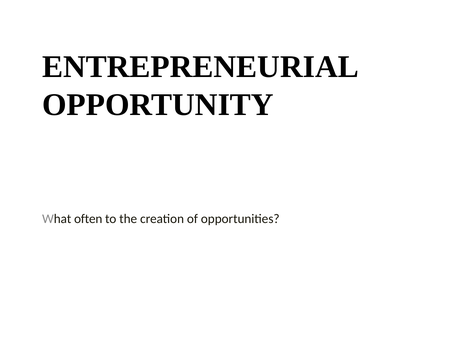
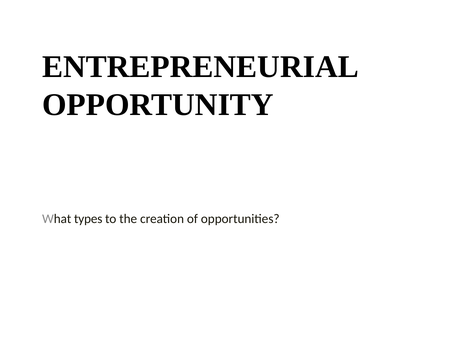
often: often -> types
